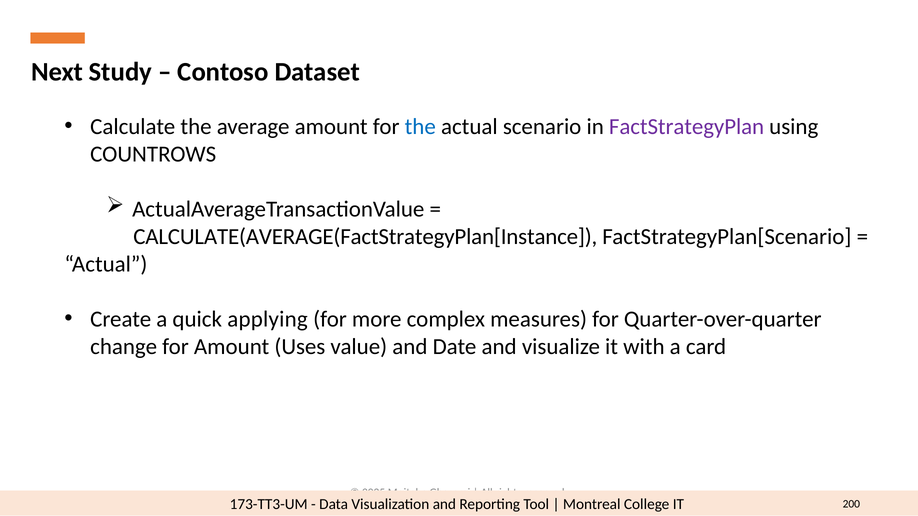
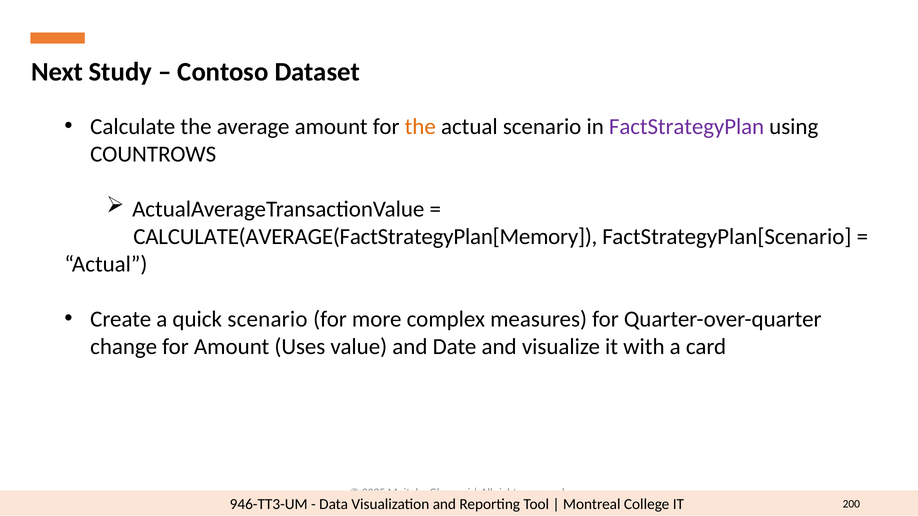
the at (420, 127) colour: blue -> orange
CALCULATE(AVERAGE(FactStrategyPlan[Instance: CALCULATE(AVERAGE(FactStrategyPlan[Instance -> CALCULATE(AVERAGE(FactStrategyPlan[Memory
quick applying: applying -> scenario
173-TT3-UM: 173-TT3-UM -> 946-TT3-UM
